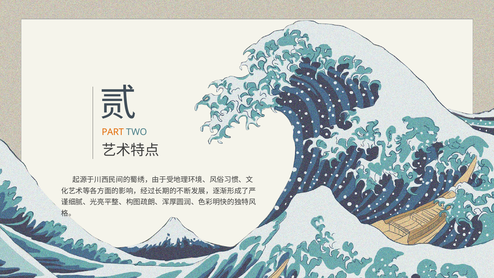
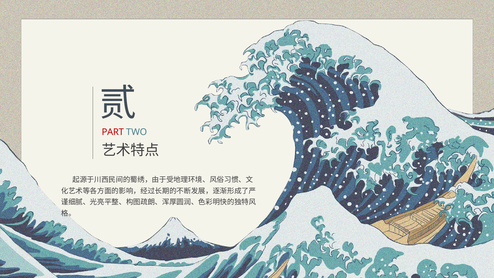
PART colour: orange -> red
